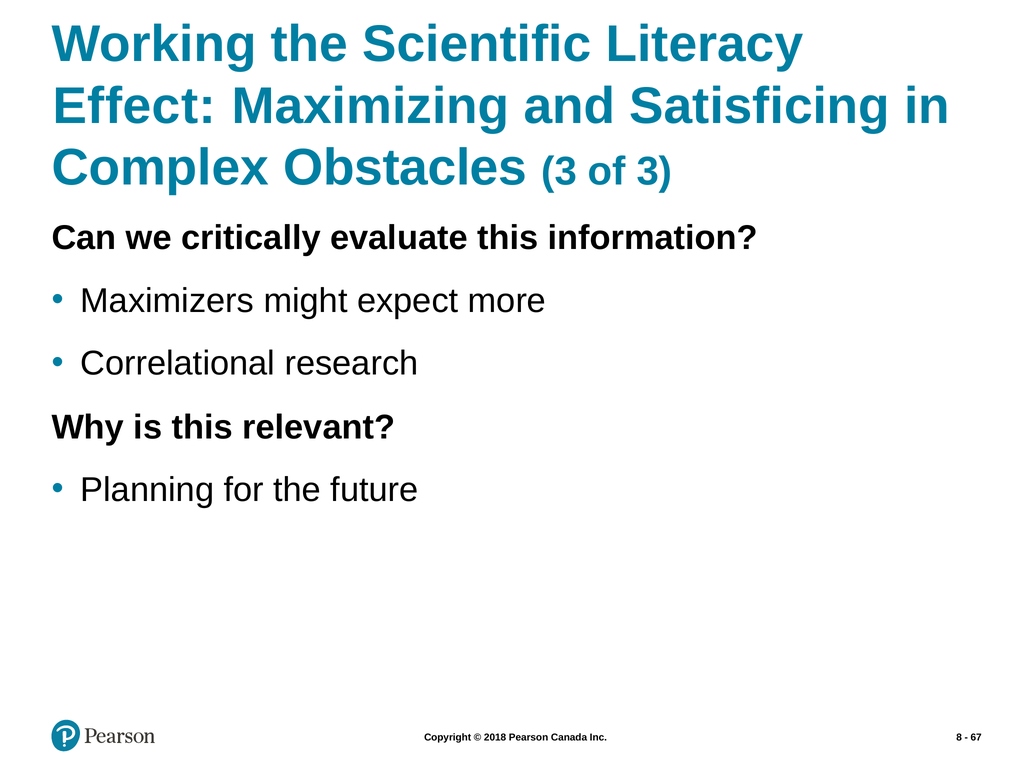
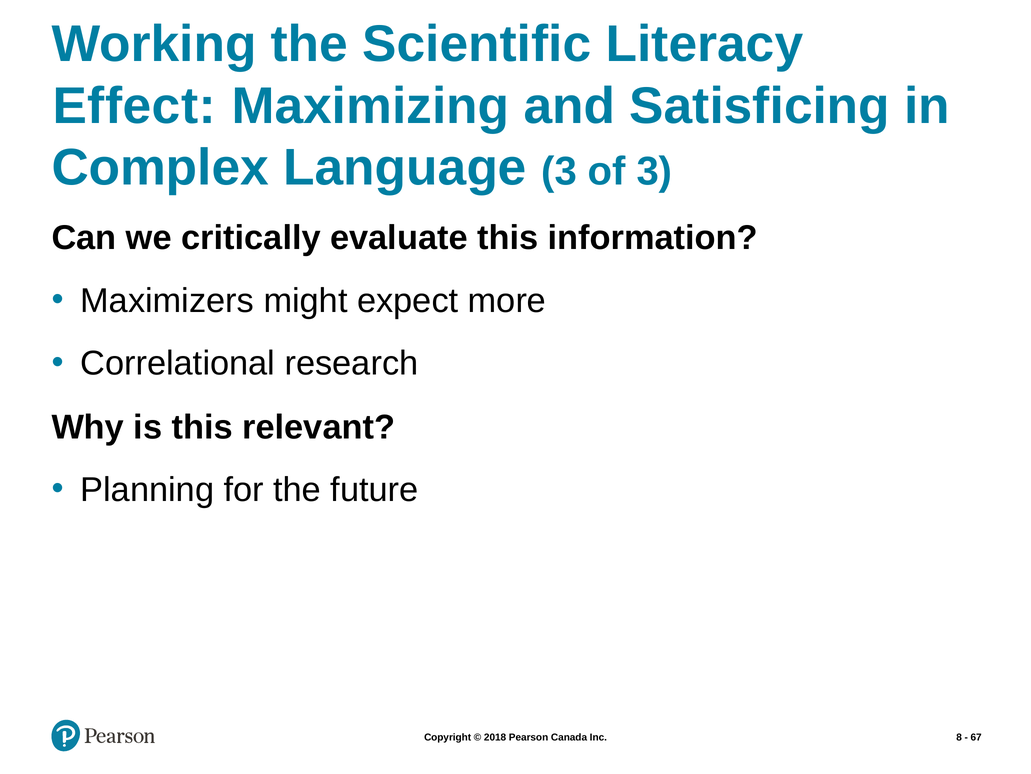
Obstacles: Obstacles -> Language
